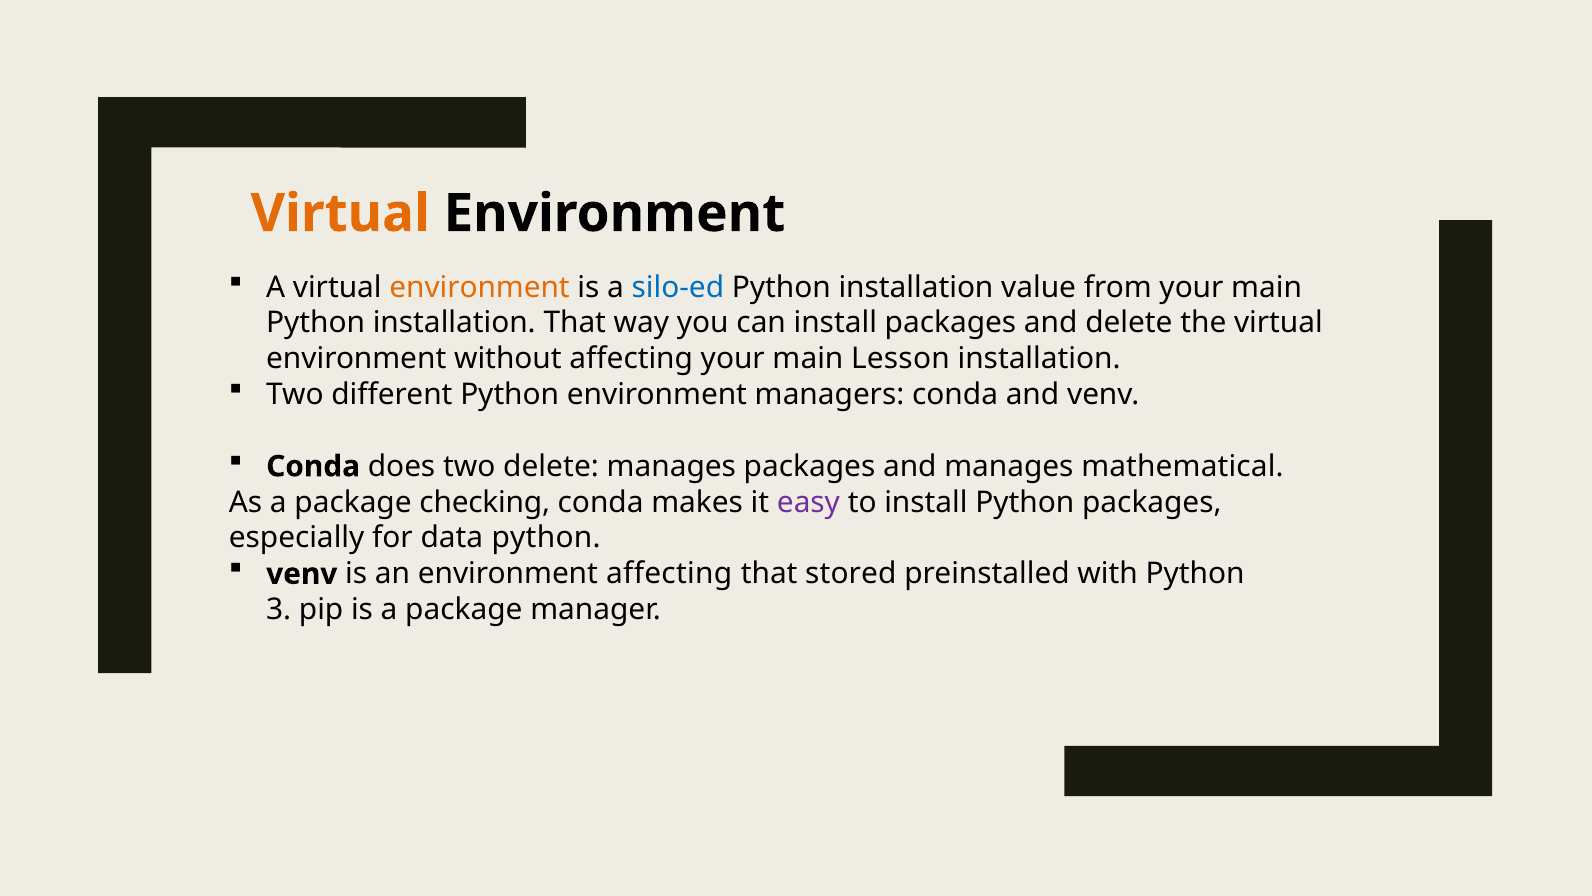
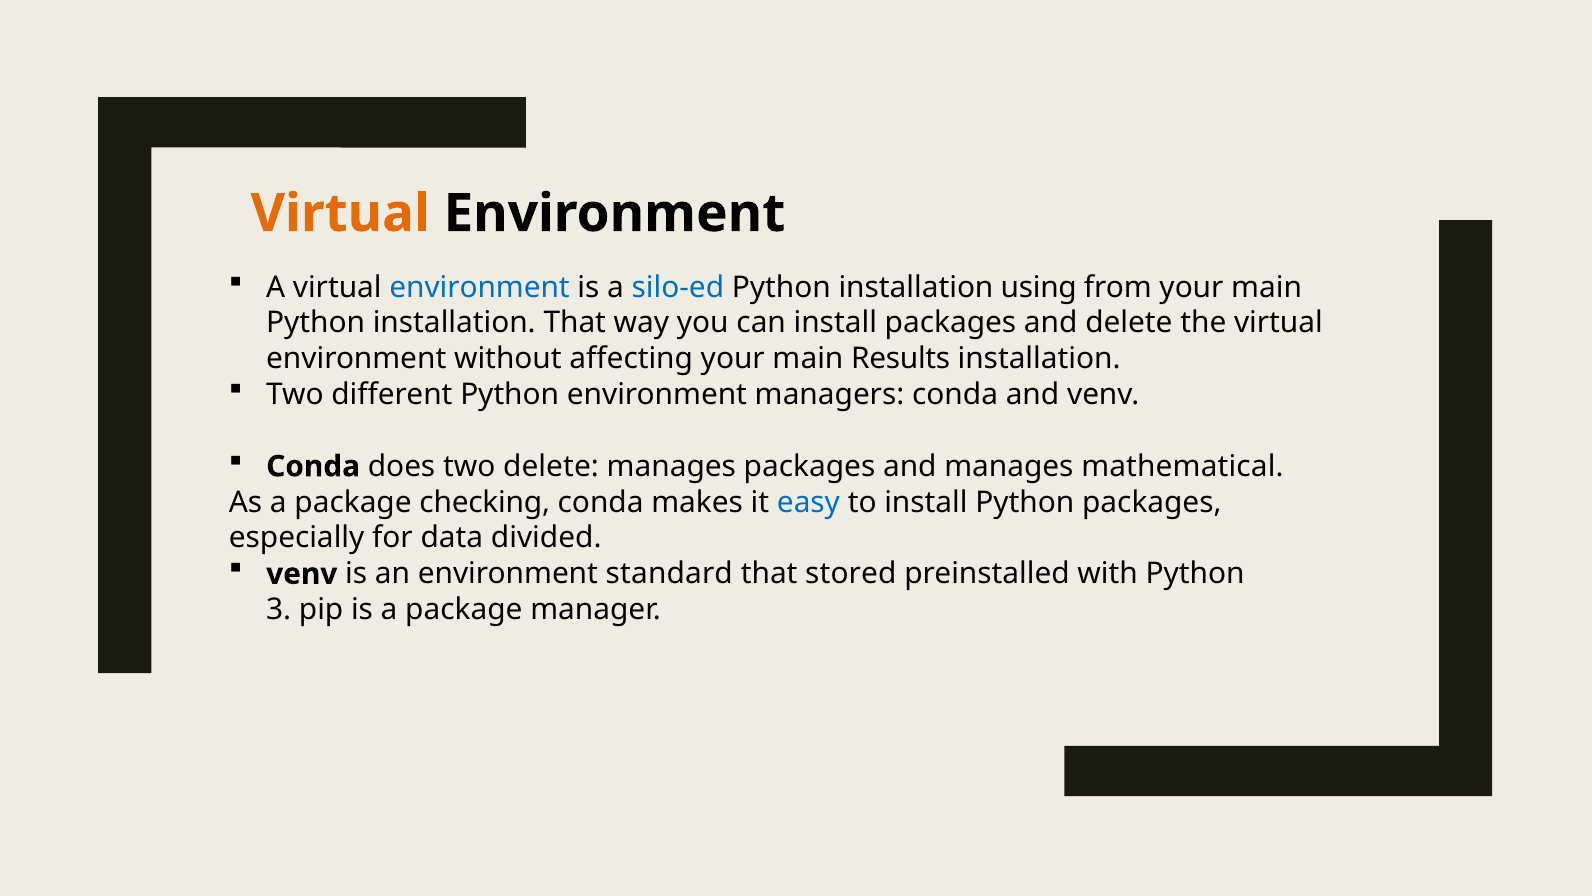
environment at (480, 287) colour: orange -> blue
value: value -> using
Lesson: Lesson -> Results
easy colour: purple -> blue
data python: python -> divided
environment affecting: affecting -> standard
